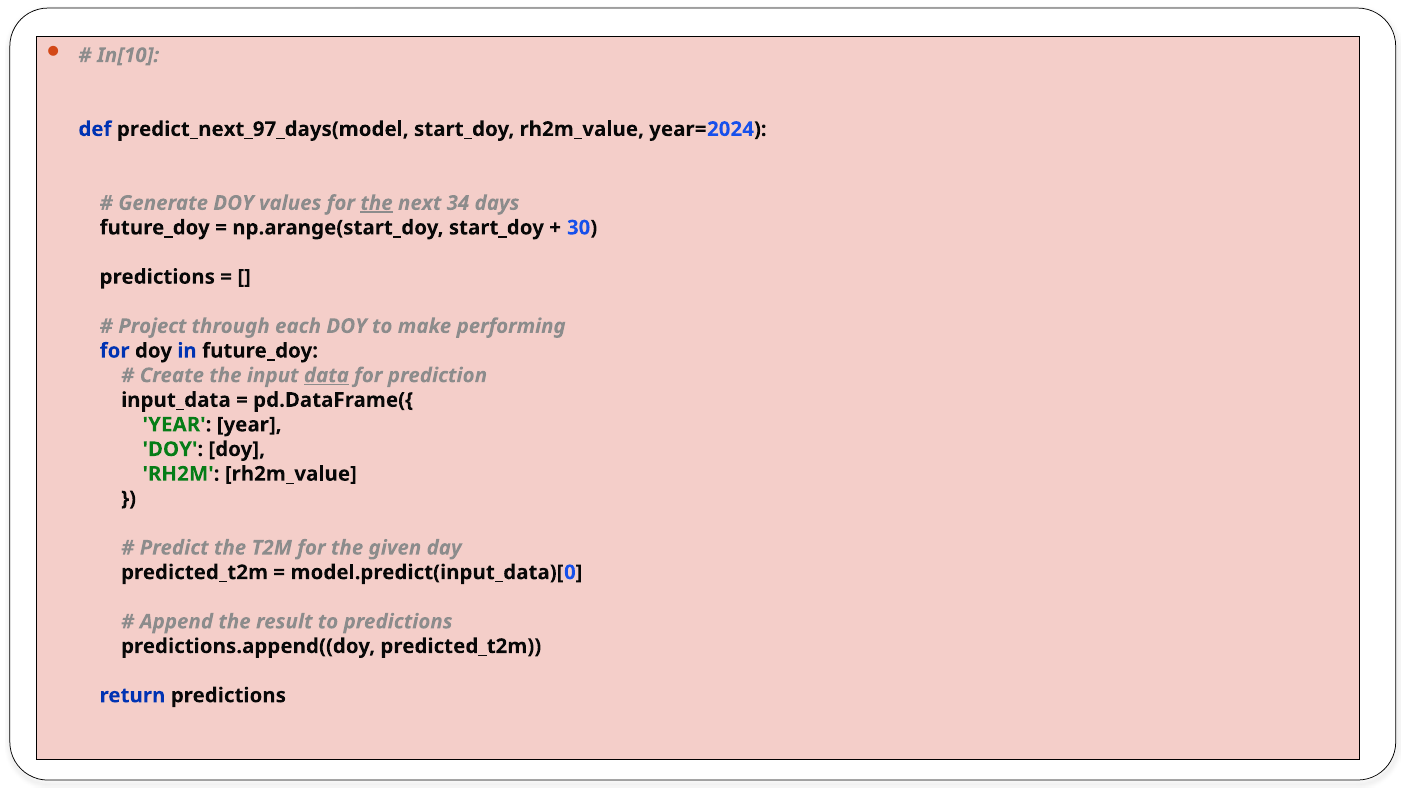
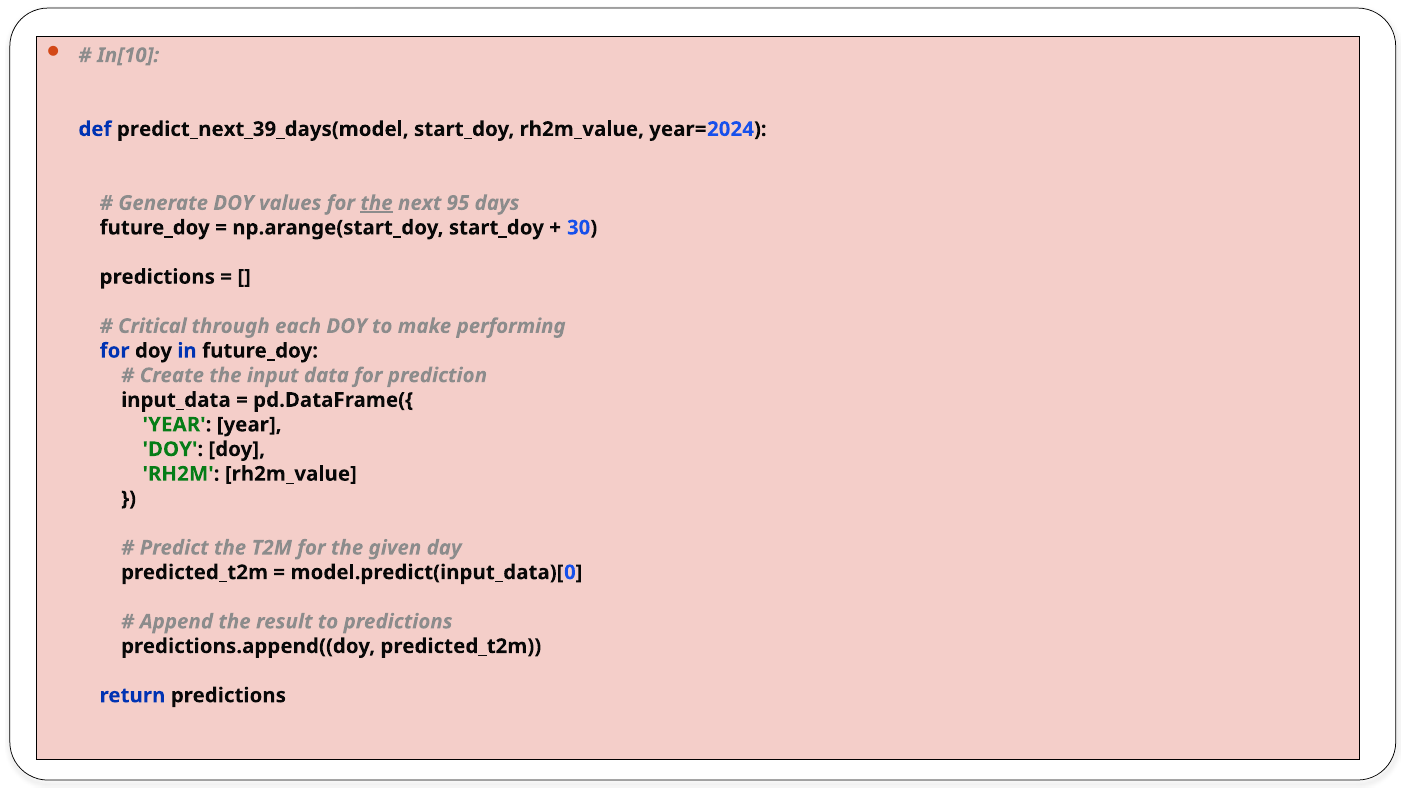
predict_next_97_days(model: predict_next_97_days(model -> predict_next_39_days(model
34: 34 -> 95
Project: Project -> Critical
data underline: present -> none
